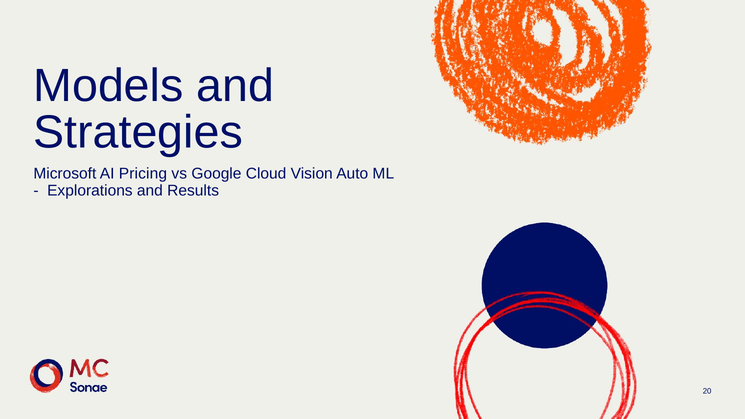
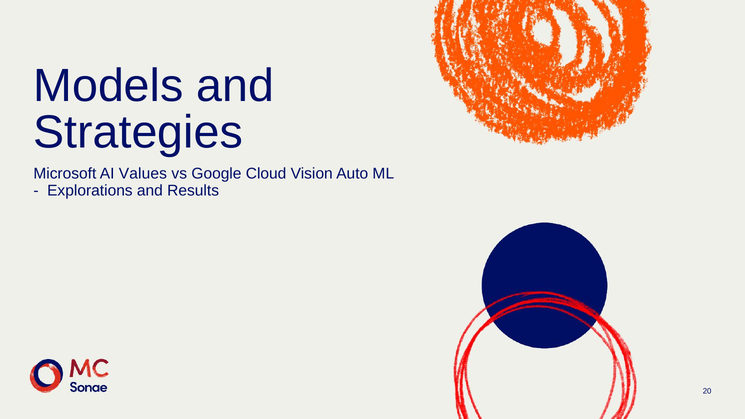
Pricing: Pricing -> Values
